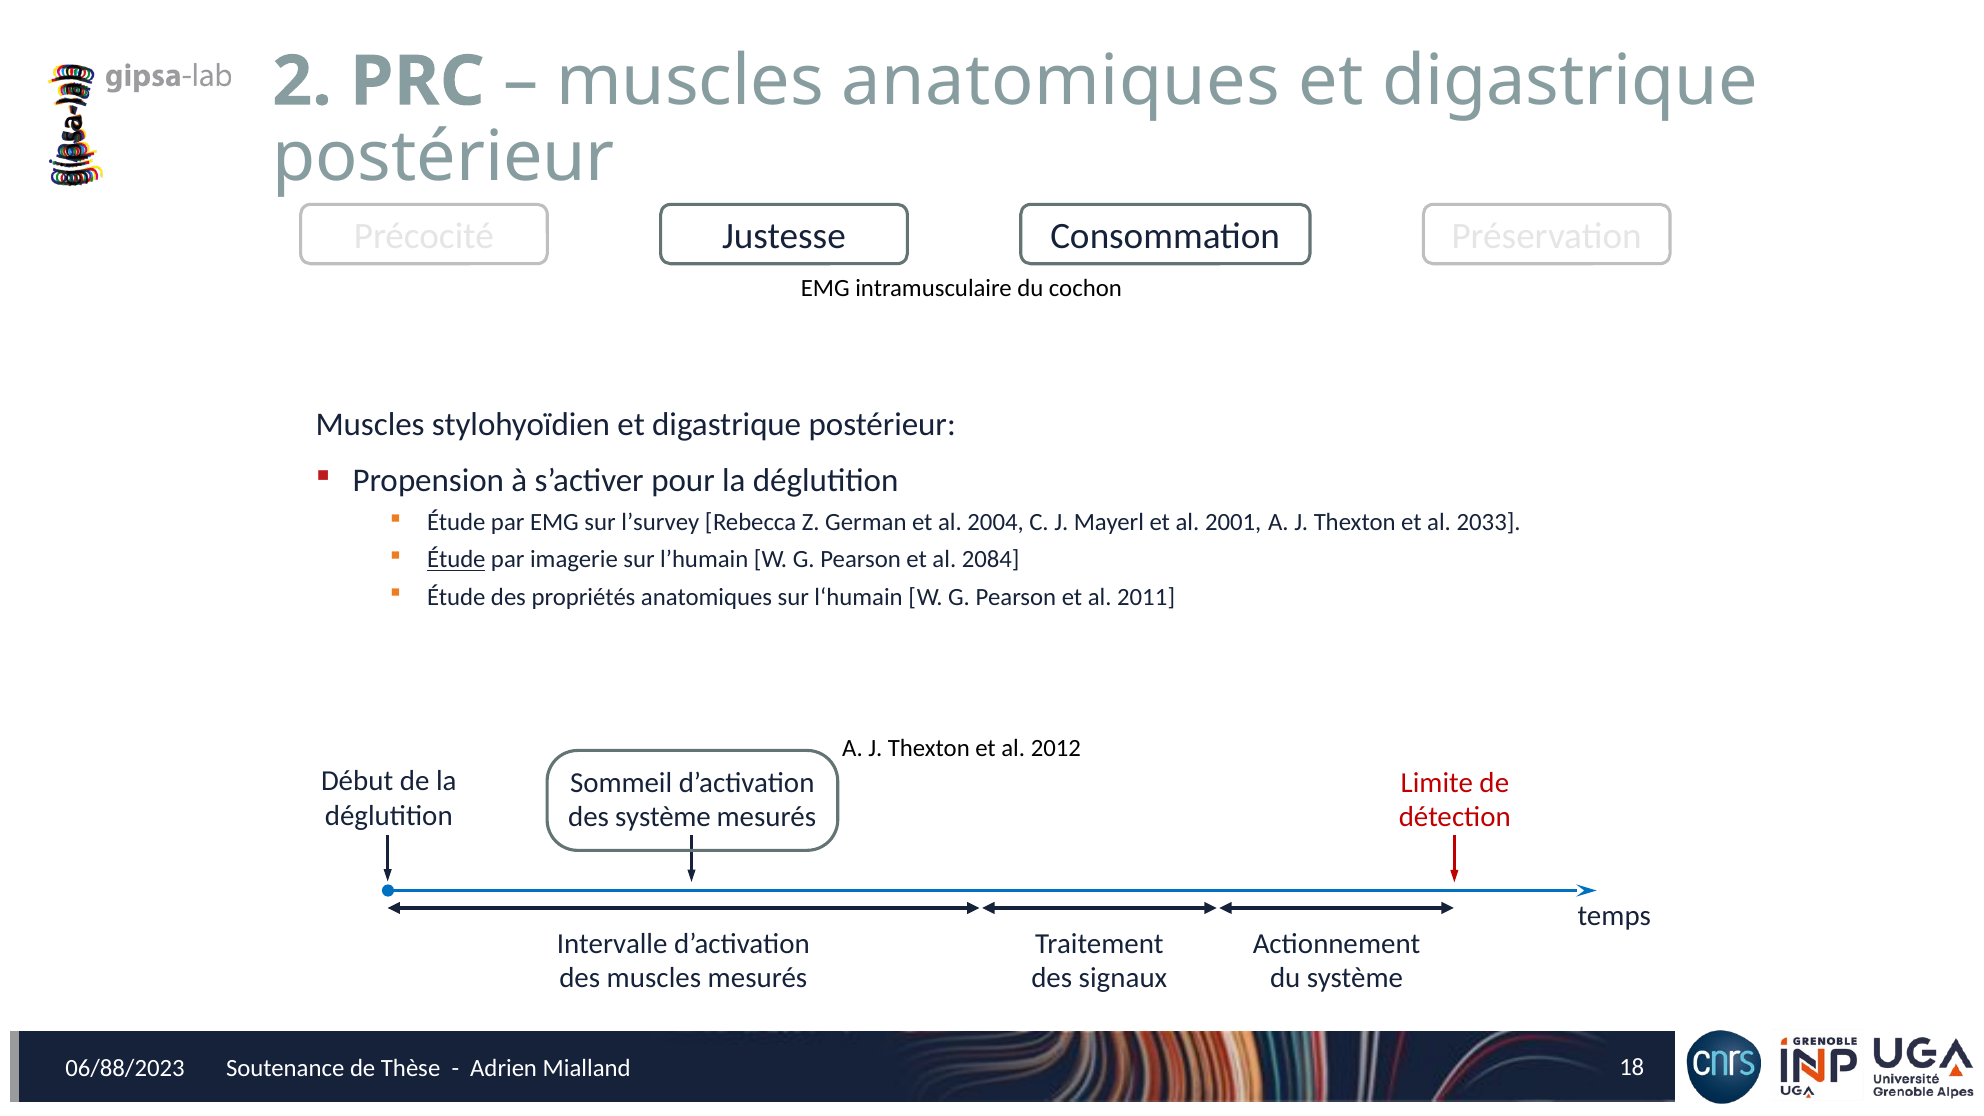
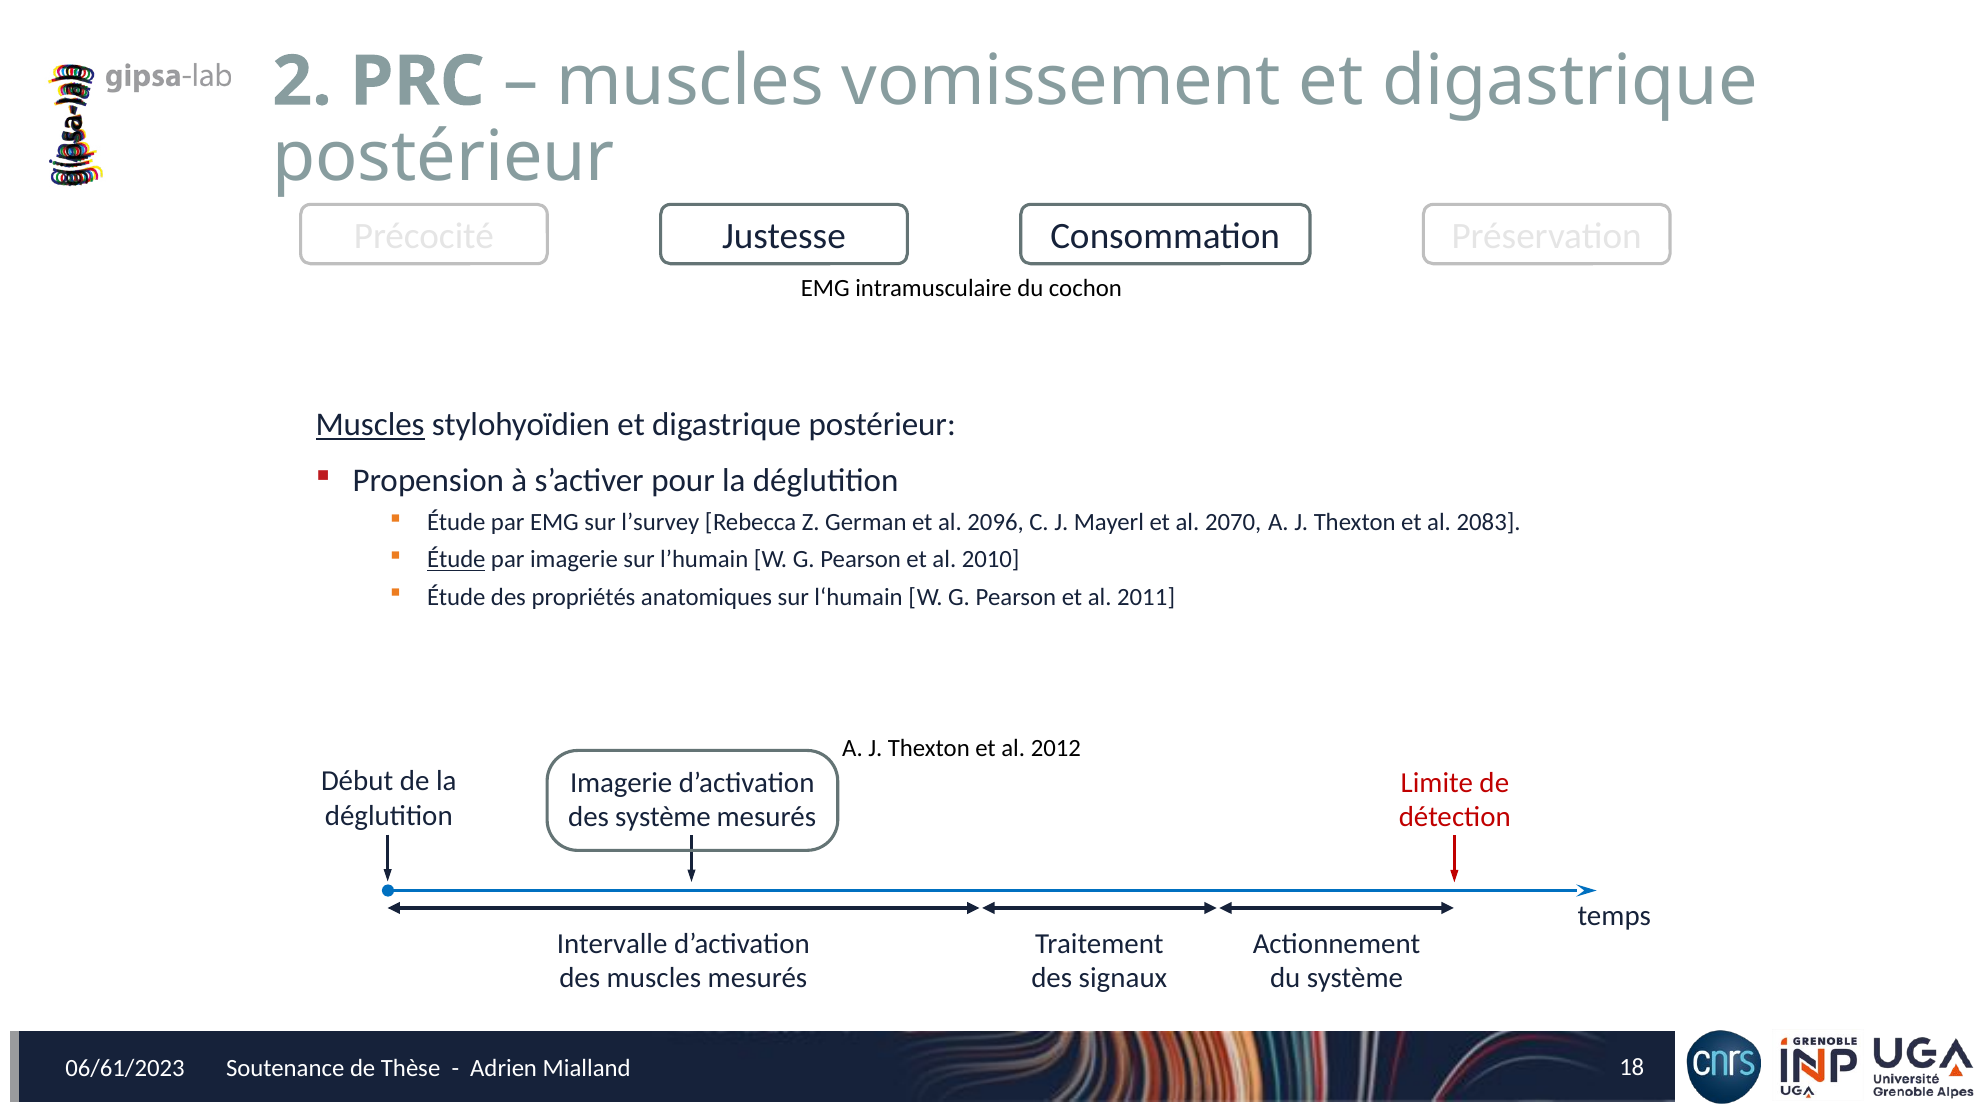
muscles anatomiques: anatomiques -> vomissement
Muscles at (370, 425) underline: none -> present
2004: 2004 -> 2096
2001: 2001 -> 2070
2033: 2033 -> 2083
2084: 2084 -> 2010
Sommeil at (621, 783): Sommeil -> Imagerie
06/88/2023: 06/88/2023 -> 06/61/2023
